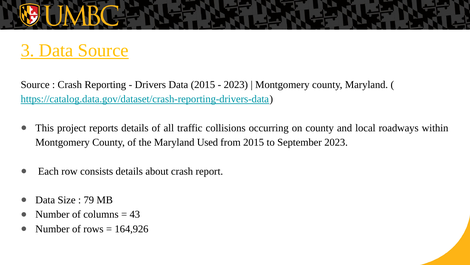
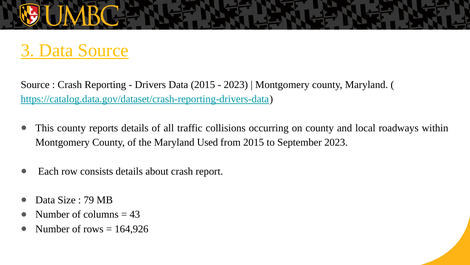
This project: project -> county
